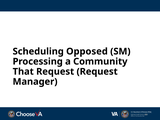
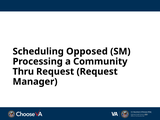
That: That -> Thru
